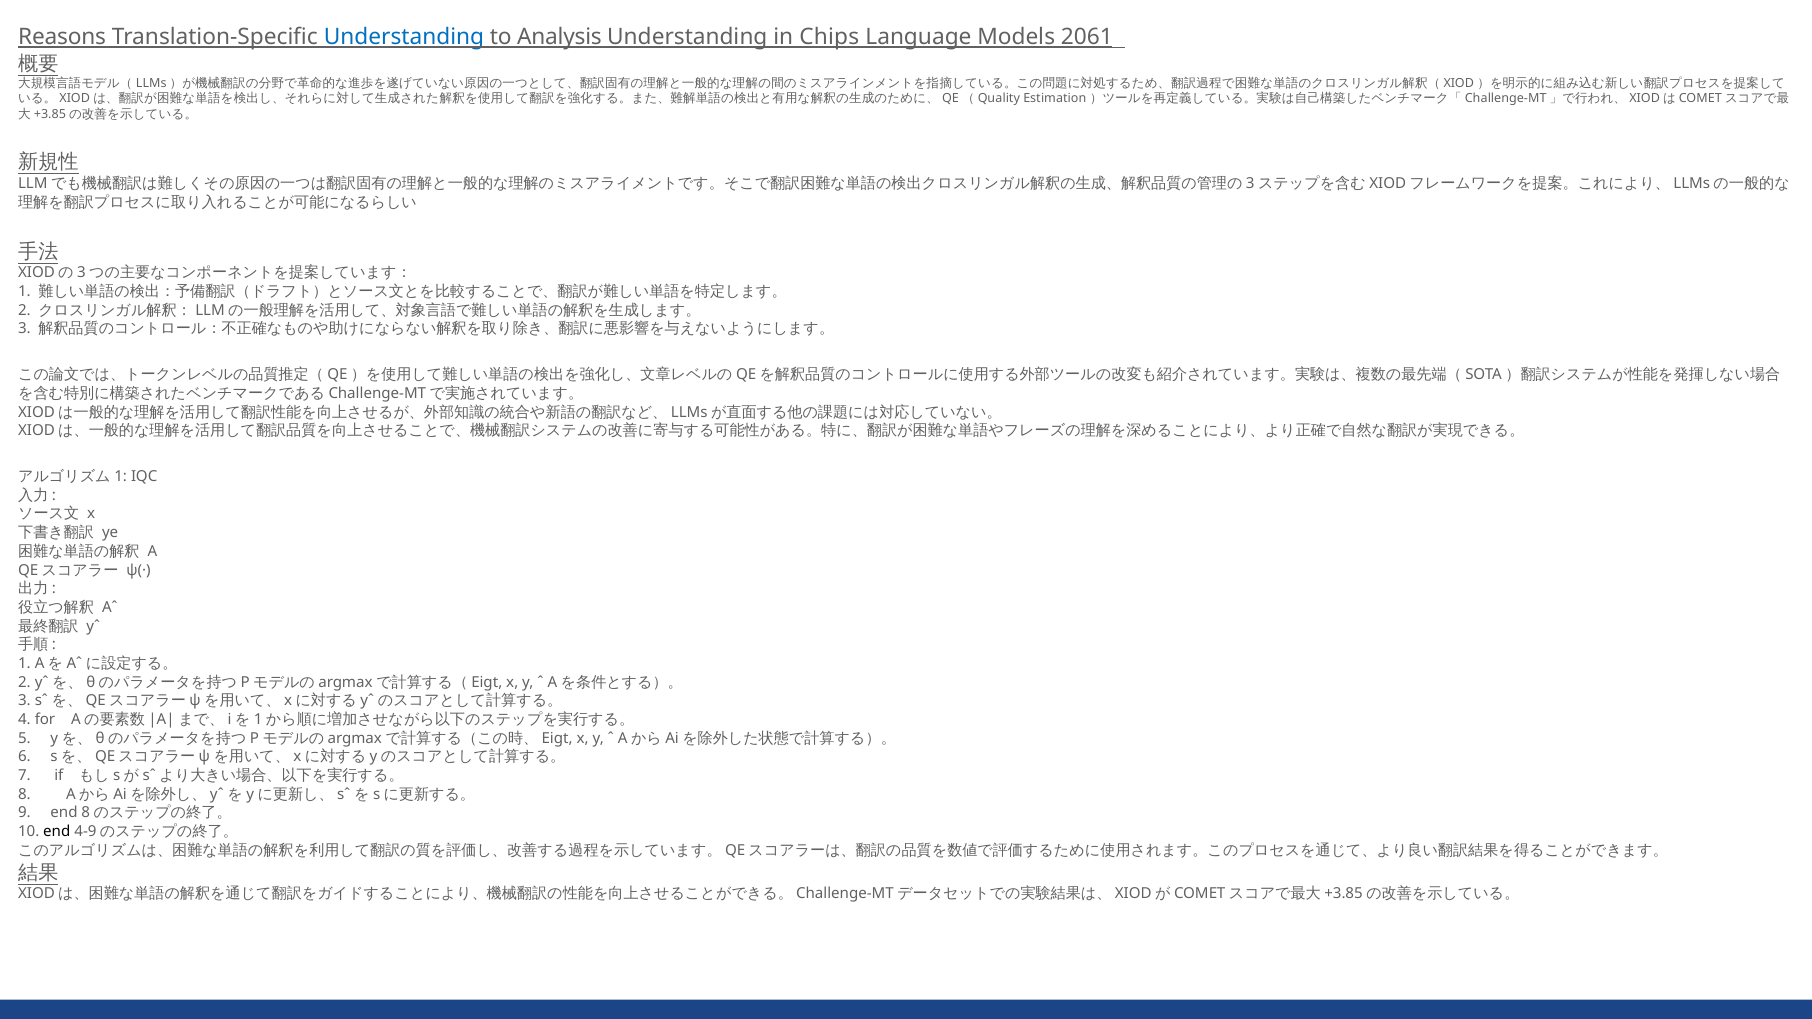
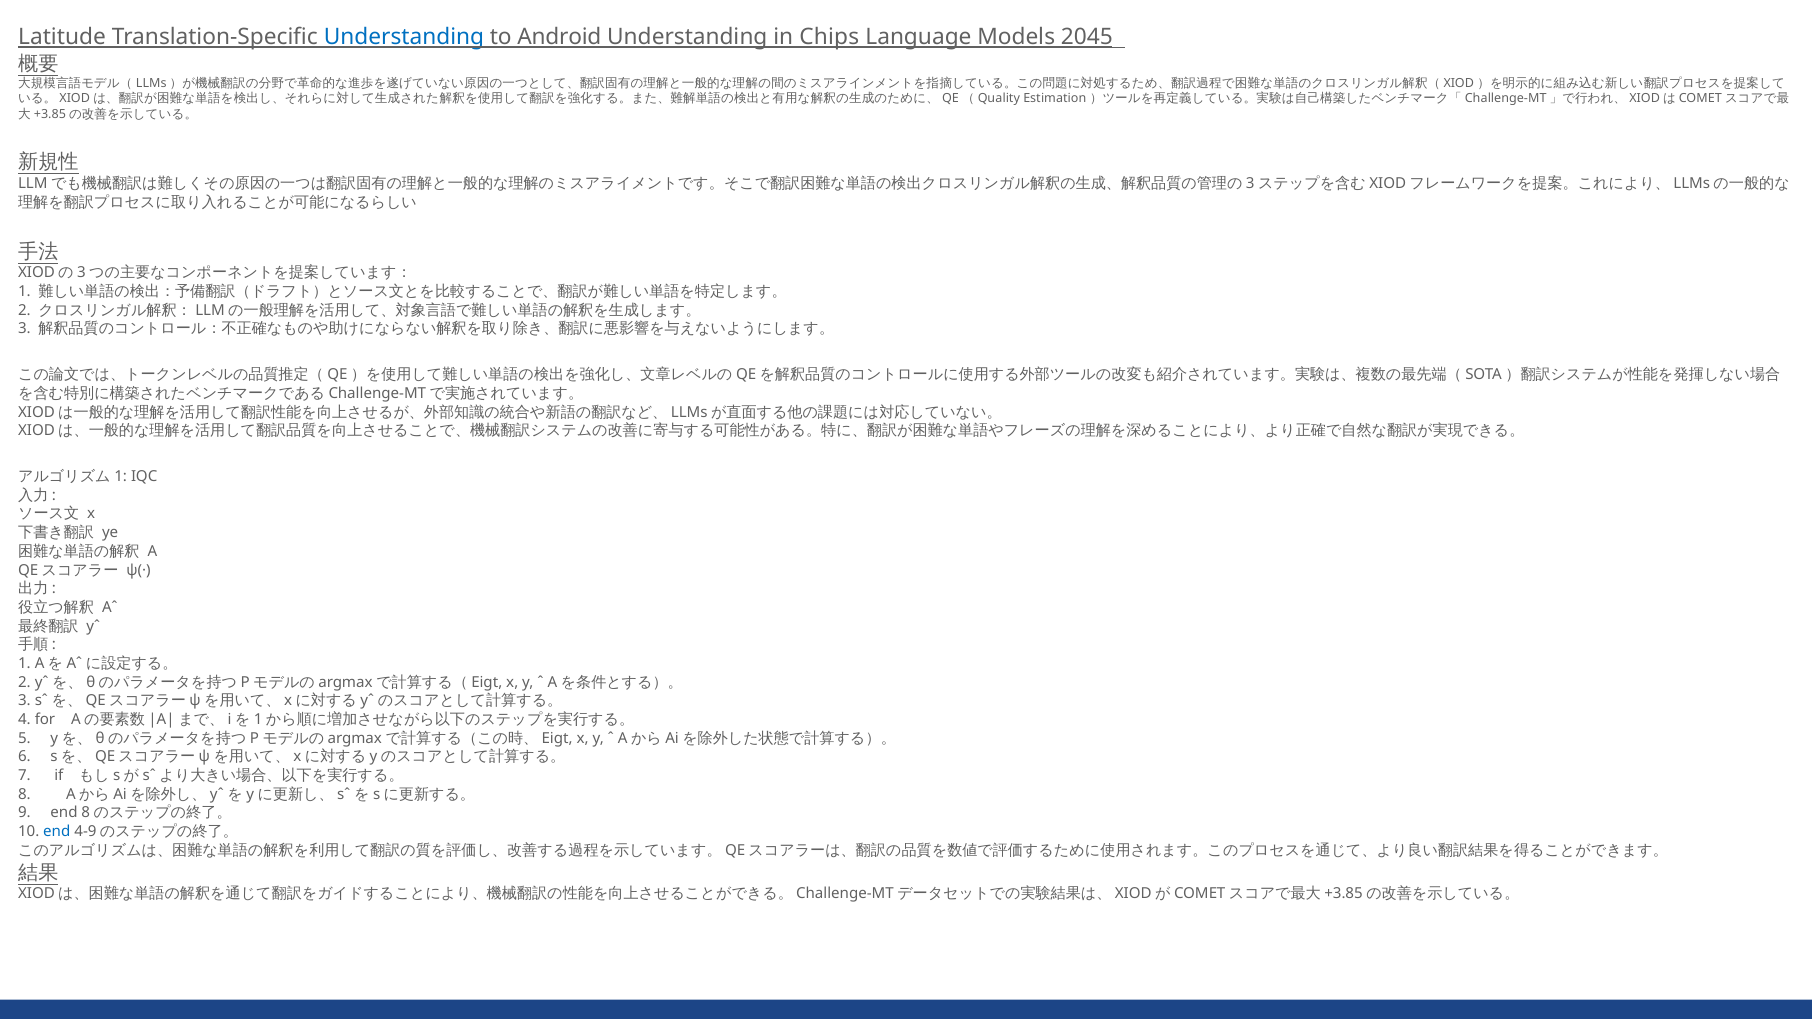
Reasons: Reasons -> Latitude
Analysis: Analysis -> Android
2061: 2061 -> 2045
end at (57, 832) colour: black -> blue
